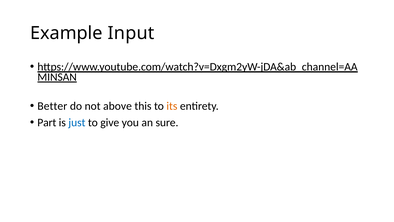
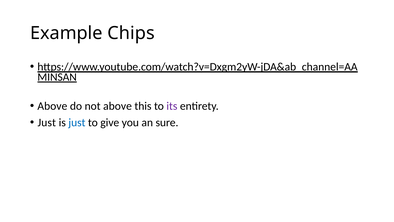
Input: Input -> Chips
Better at (52, 106): Better -> Above
its colour: orange -> purple
Part at (47, 122): Part -> Just
